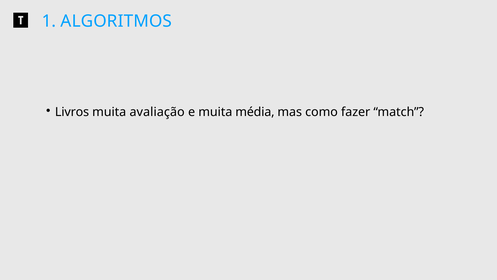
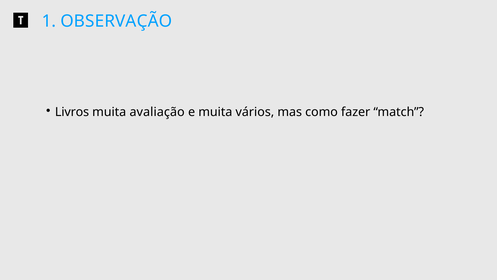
ALGORITMOS: ALGORITMOS -> OBSERVAÇÃO
média: média -> vários
